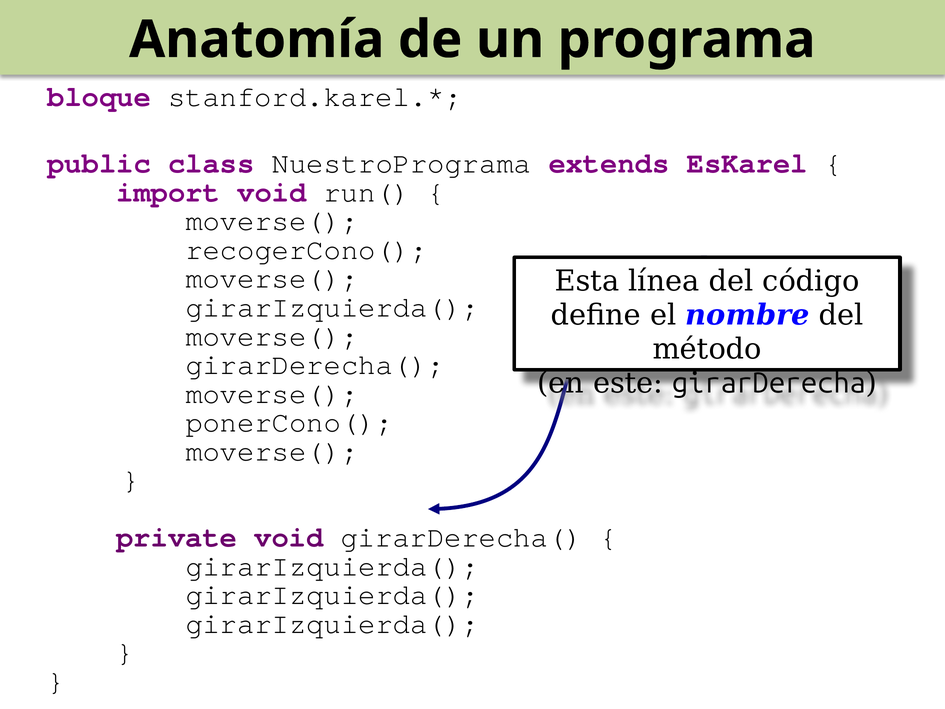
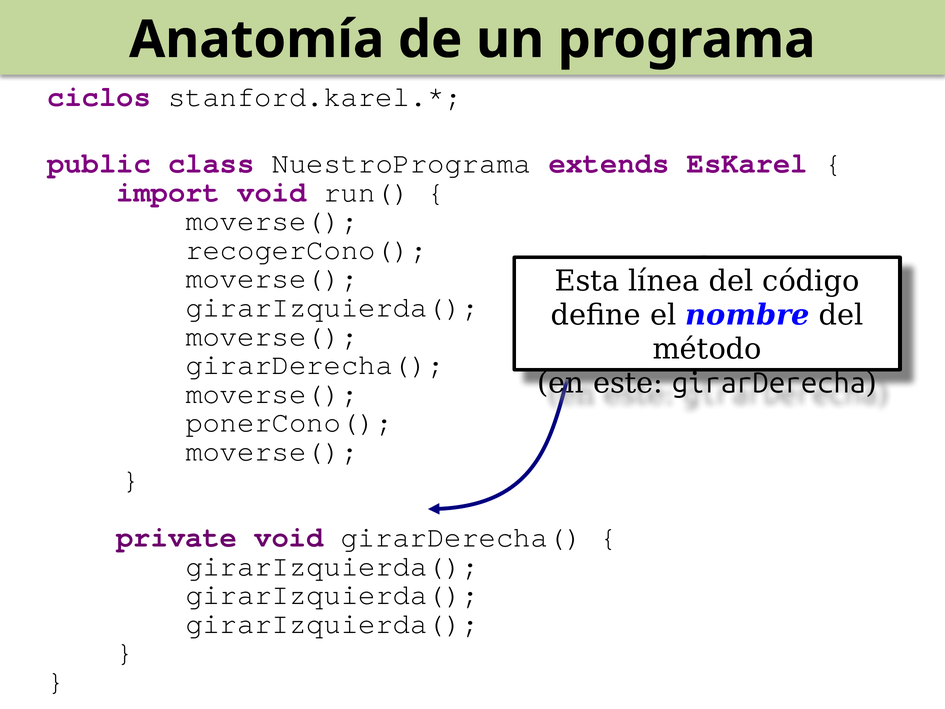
bloque: bloque -> ciclos
